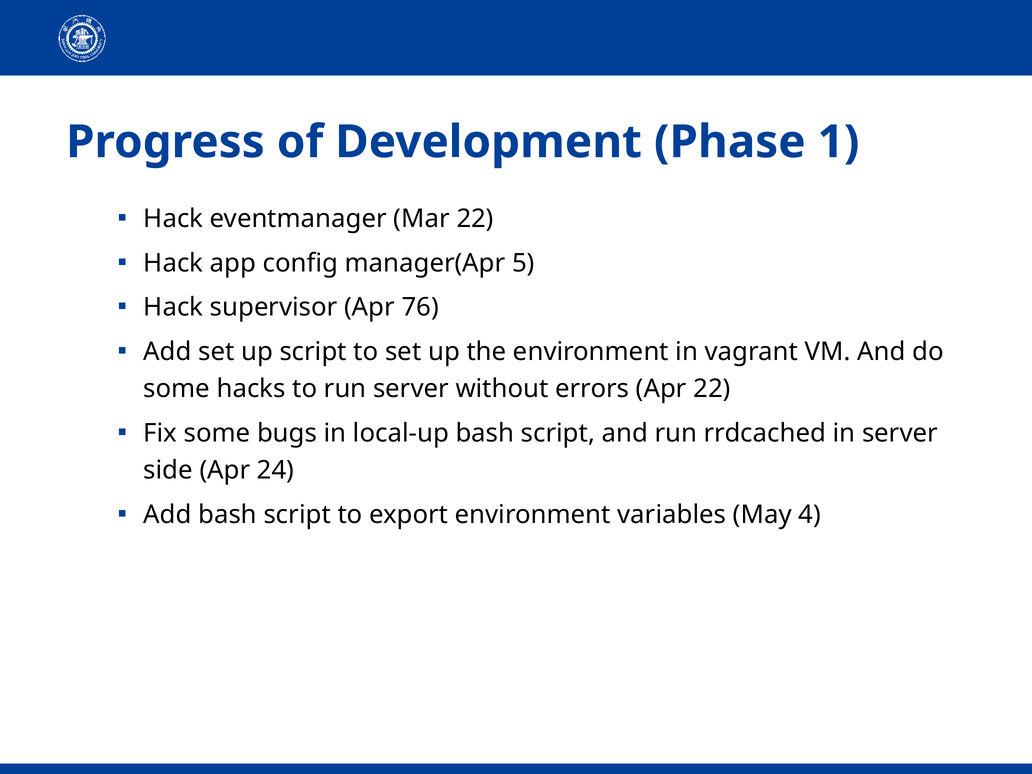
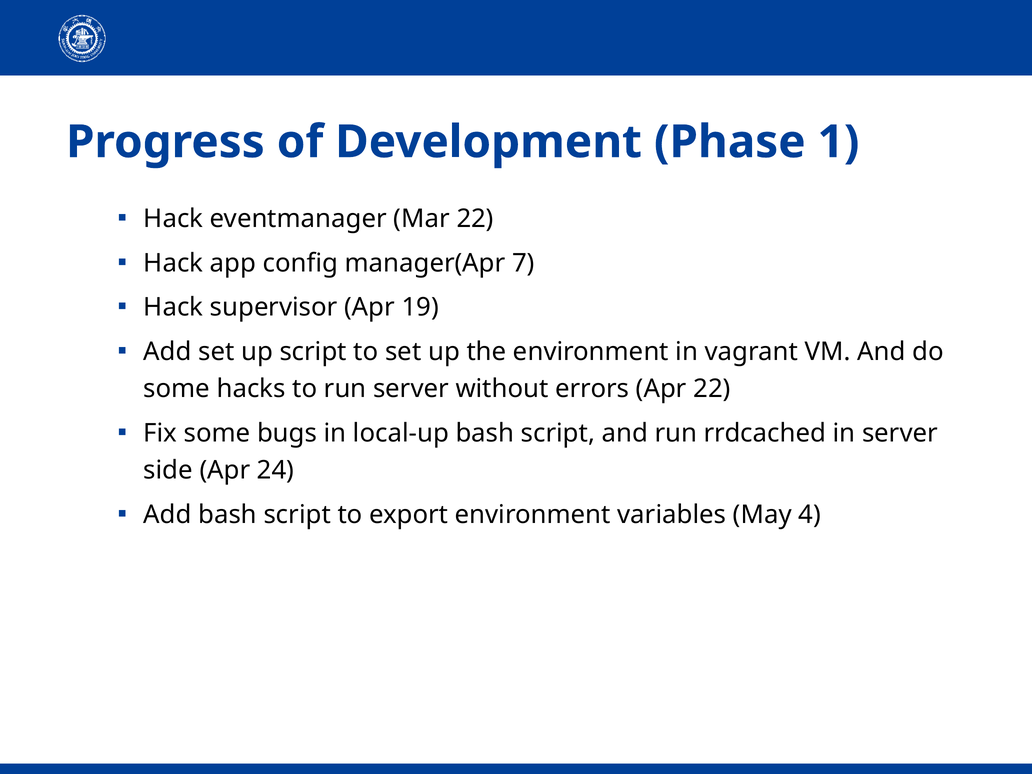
5: 5 -> 7
76: 76 -> 19
